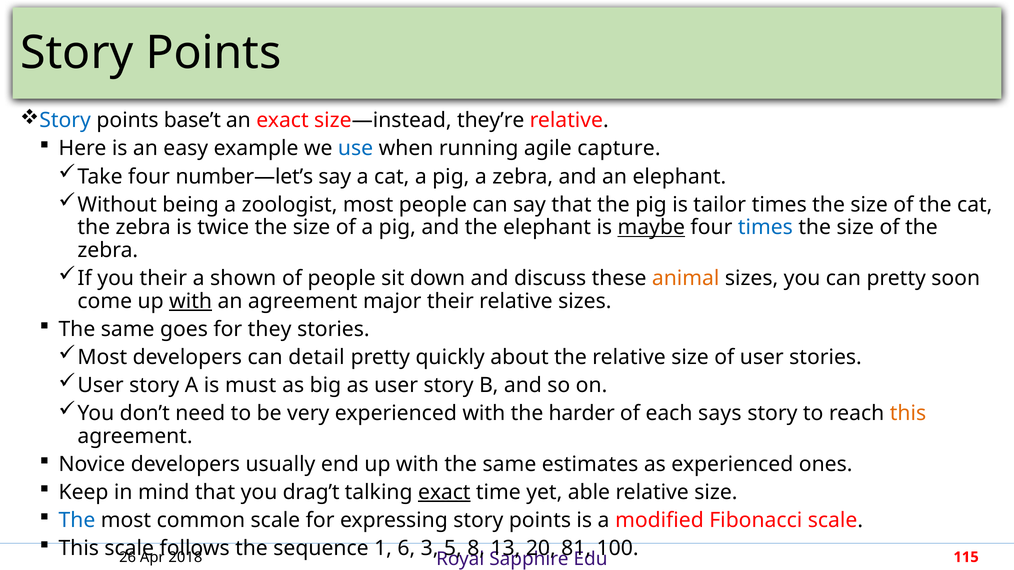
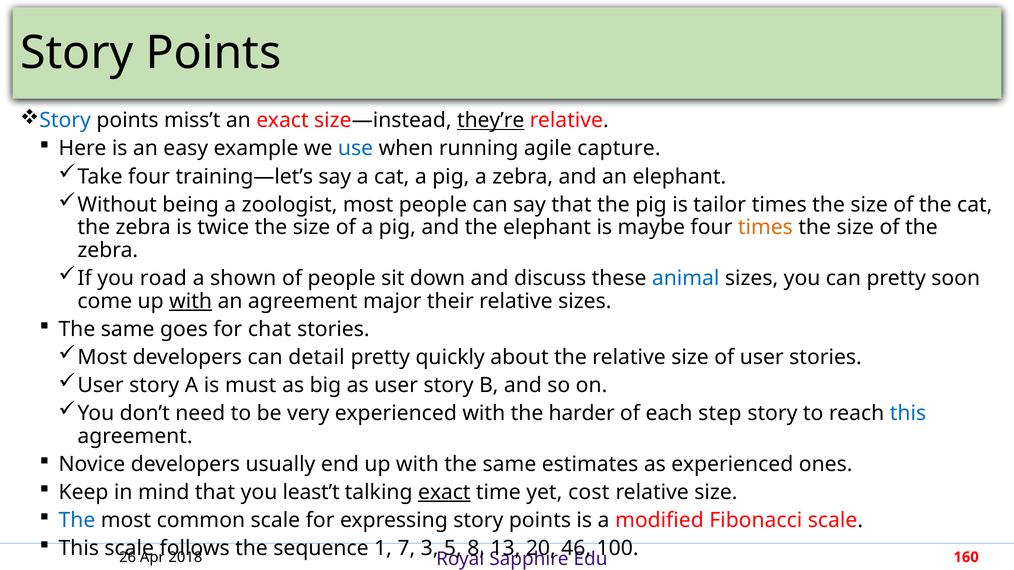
base’t: base’t -> miss’t
they’re underline: none -> present
number—let’s: number—let’s -> training—let’s
maybe underline: present -> none
times at (765, 228) colour: blue -> orange
you their: their -> road
animal colour: orange -> blue
they: they -> chat
says: says -> step
this at (908, 414) colour: orange -> blue
drag’t: drag’t -> least’t
able: able -> cost
6: 6 -> 7
81: 81 -> 46
115: 115 -> 160
